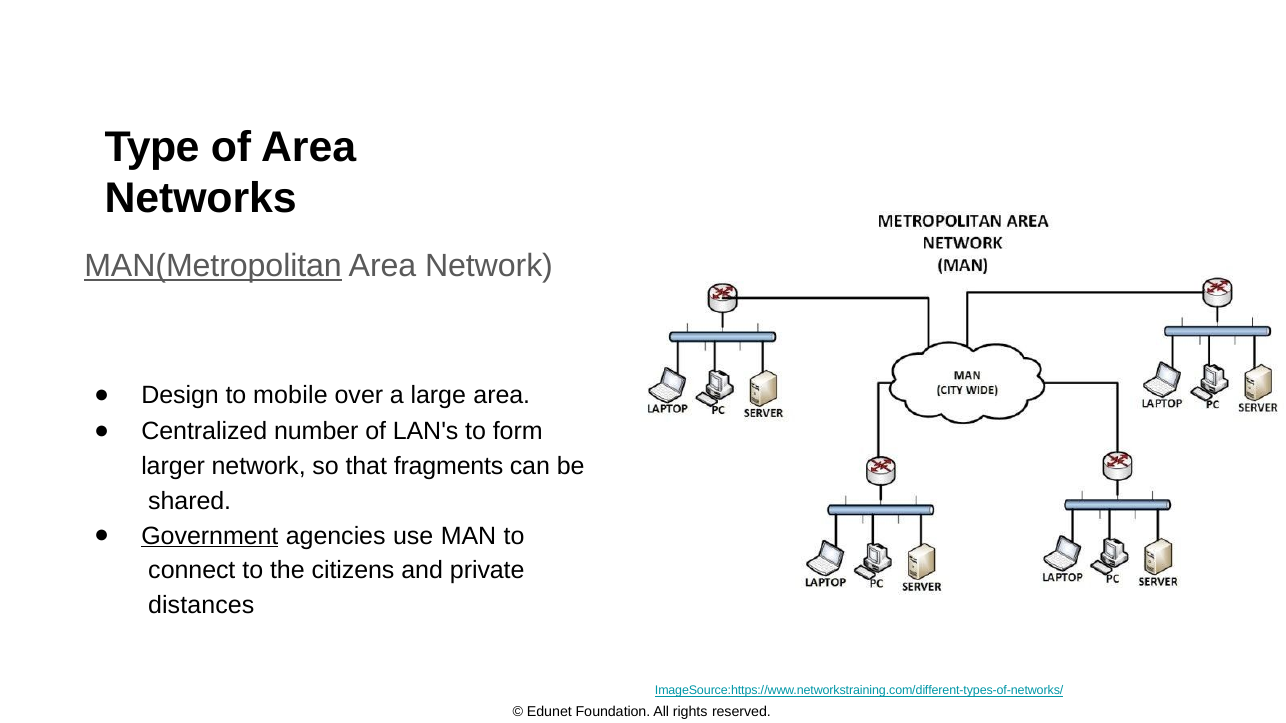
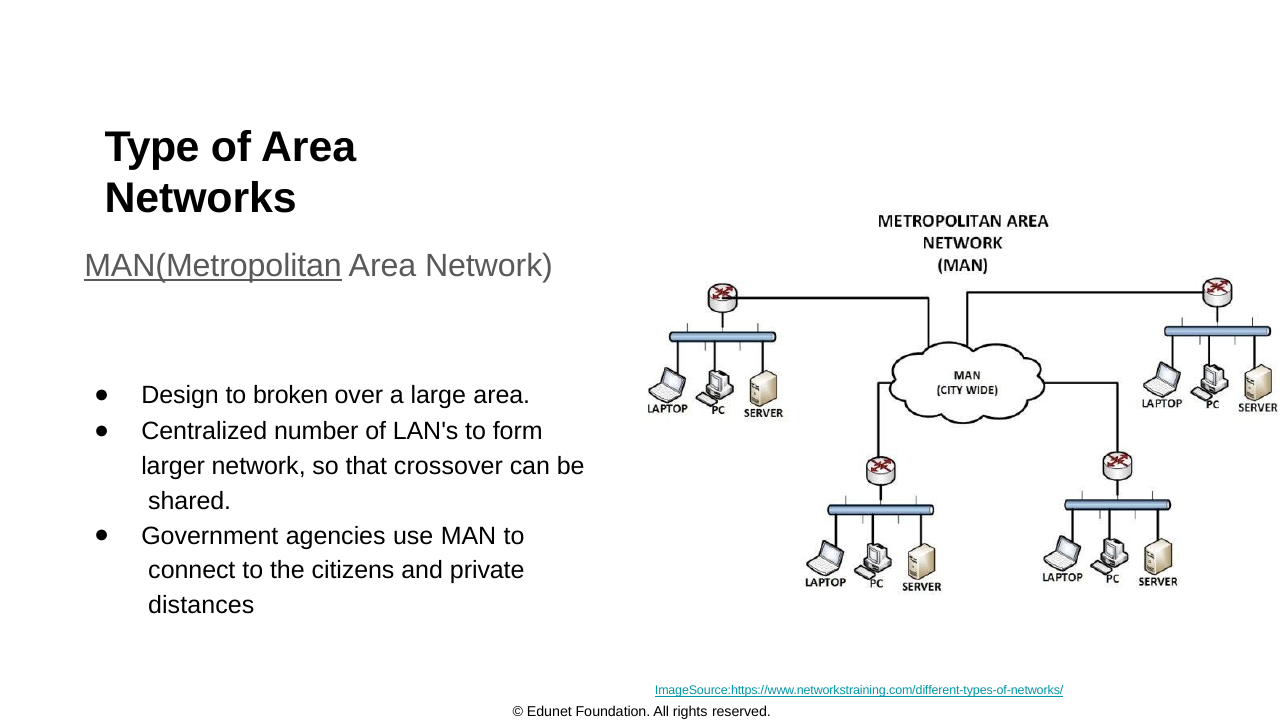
mobile: mobile -> broken
fragments: fragments -> crossover
Government underline: present -> none
